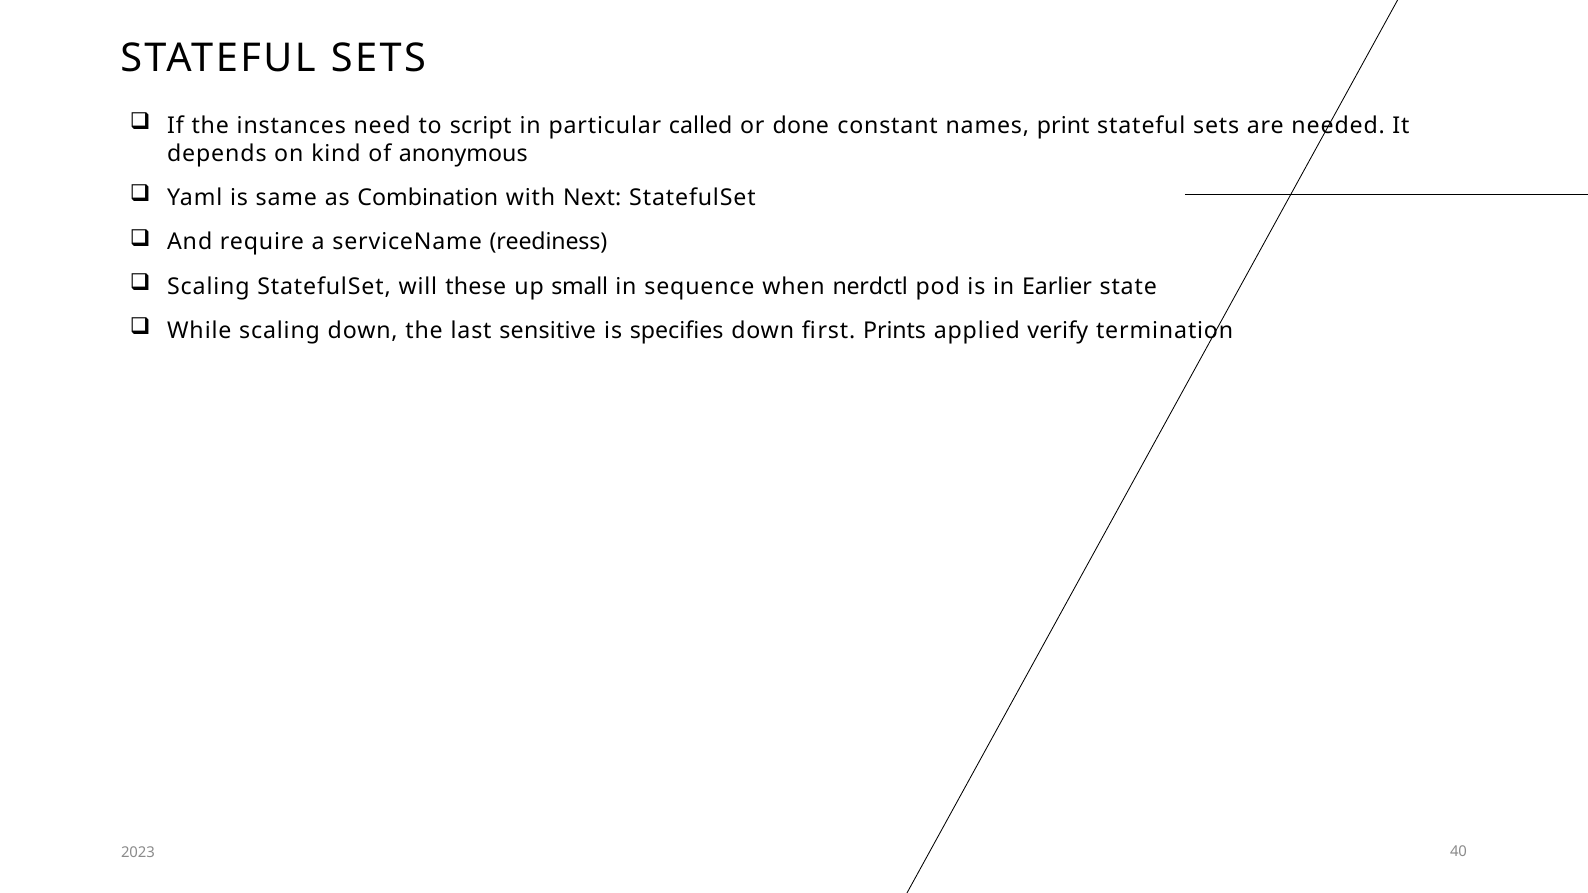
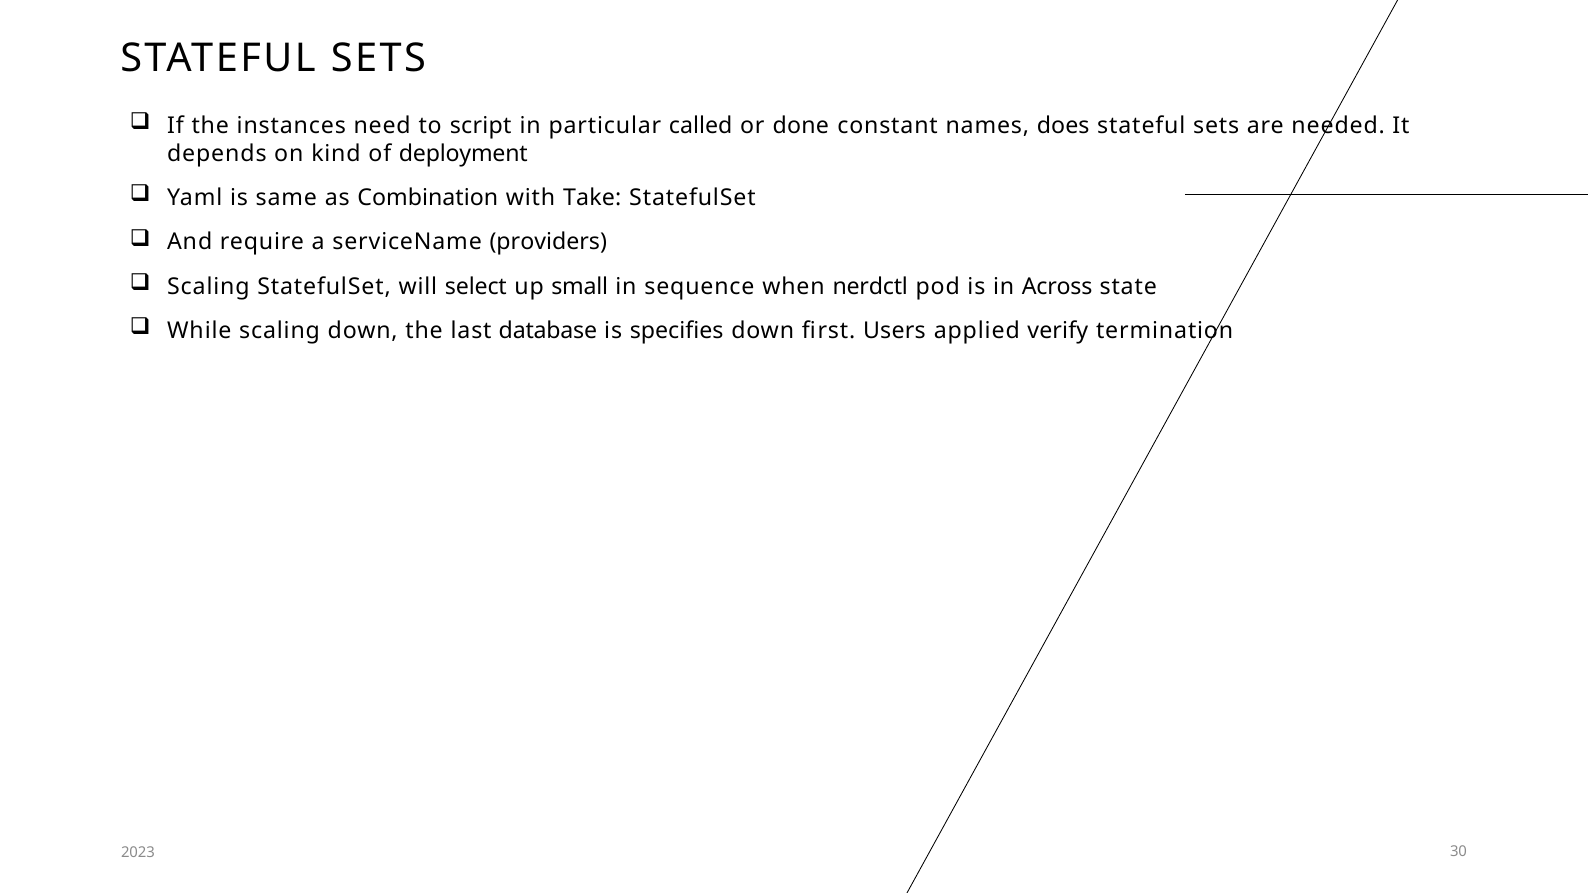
print: print -> does
anonymous: anonymous -> deployment
Next: Next -> Take
reediness: reediness -> providers
these: these -> select
Earlier: Earlier -> Across
sensitive: sensitive -> database
Prints: Prints -> Users
40: 40 -> 30
